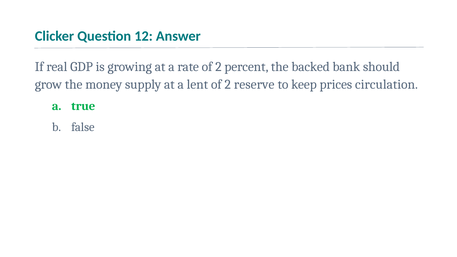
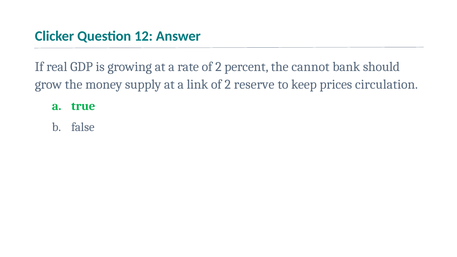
backed: backed -> cannot
lent: lent -> link
